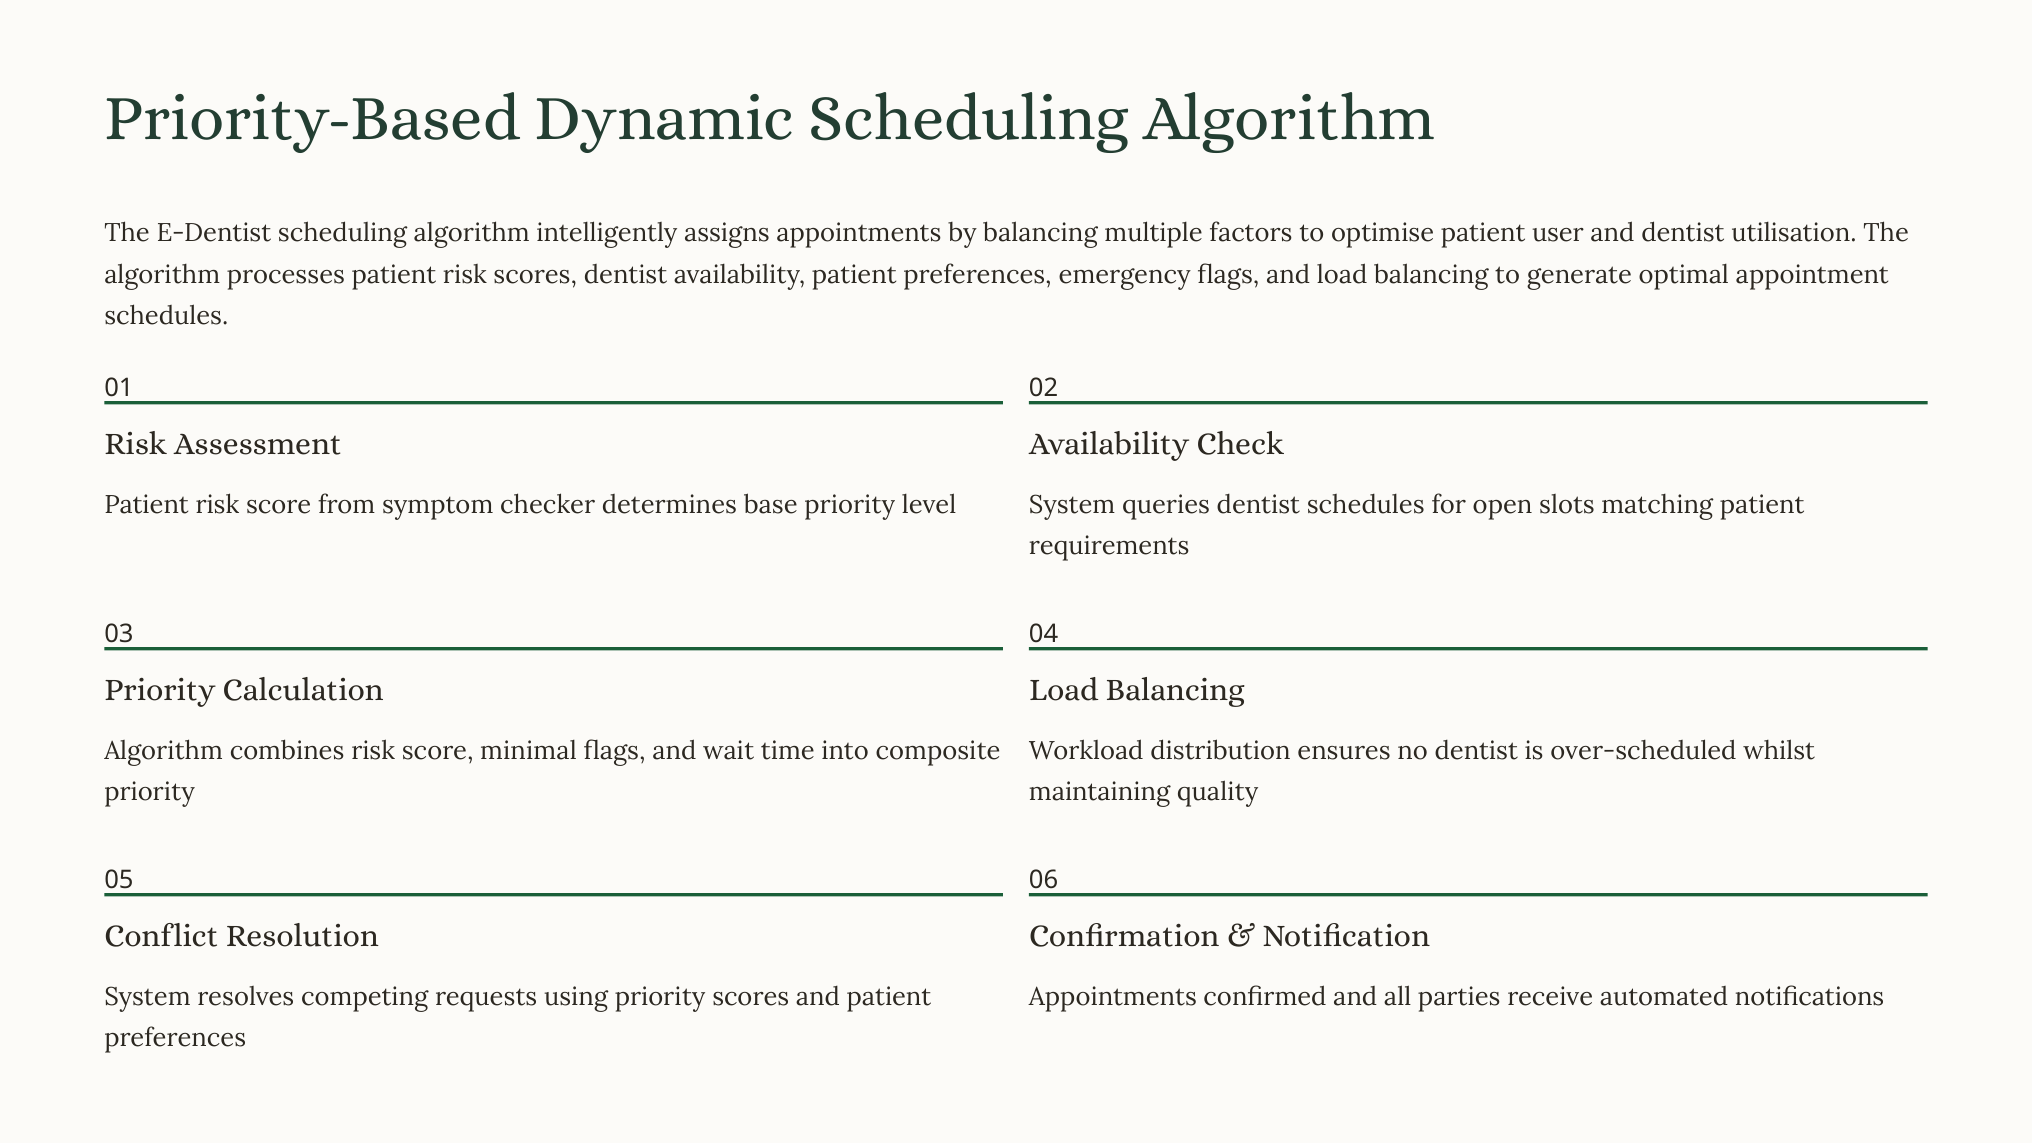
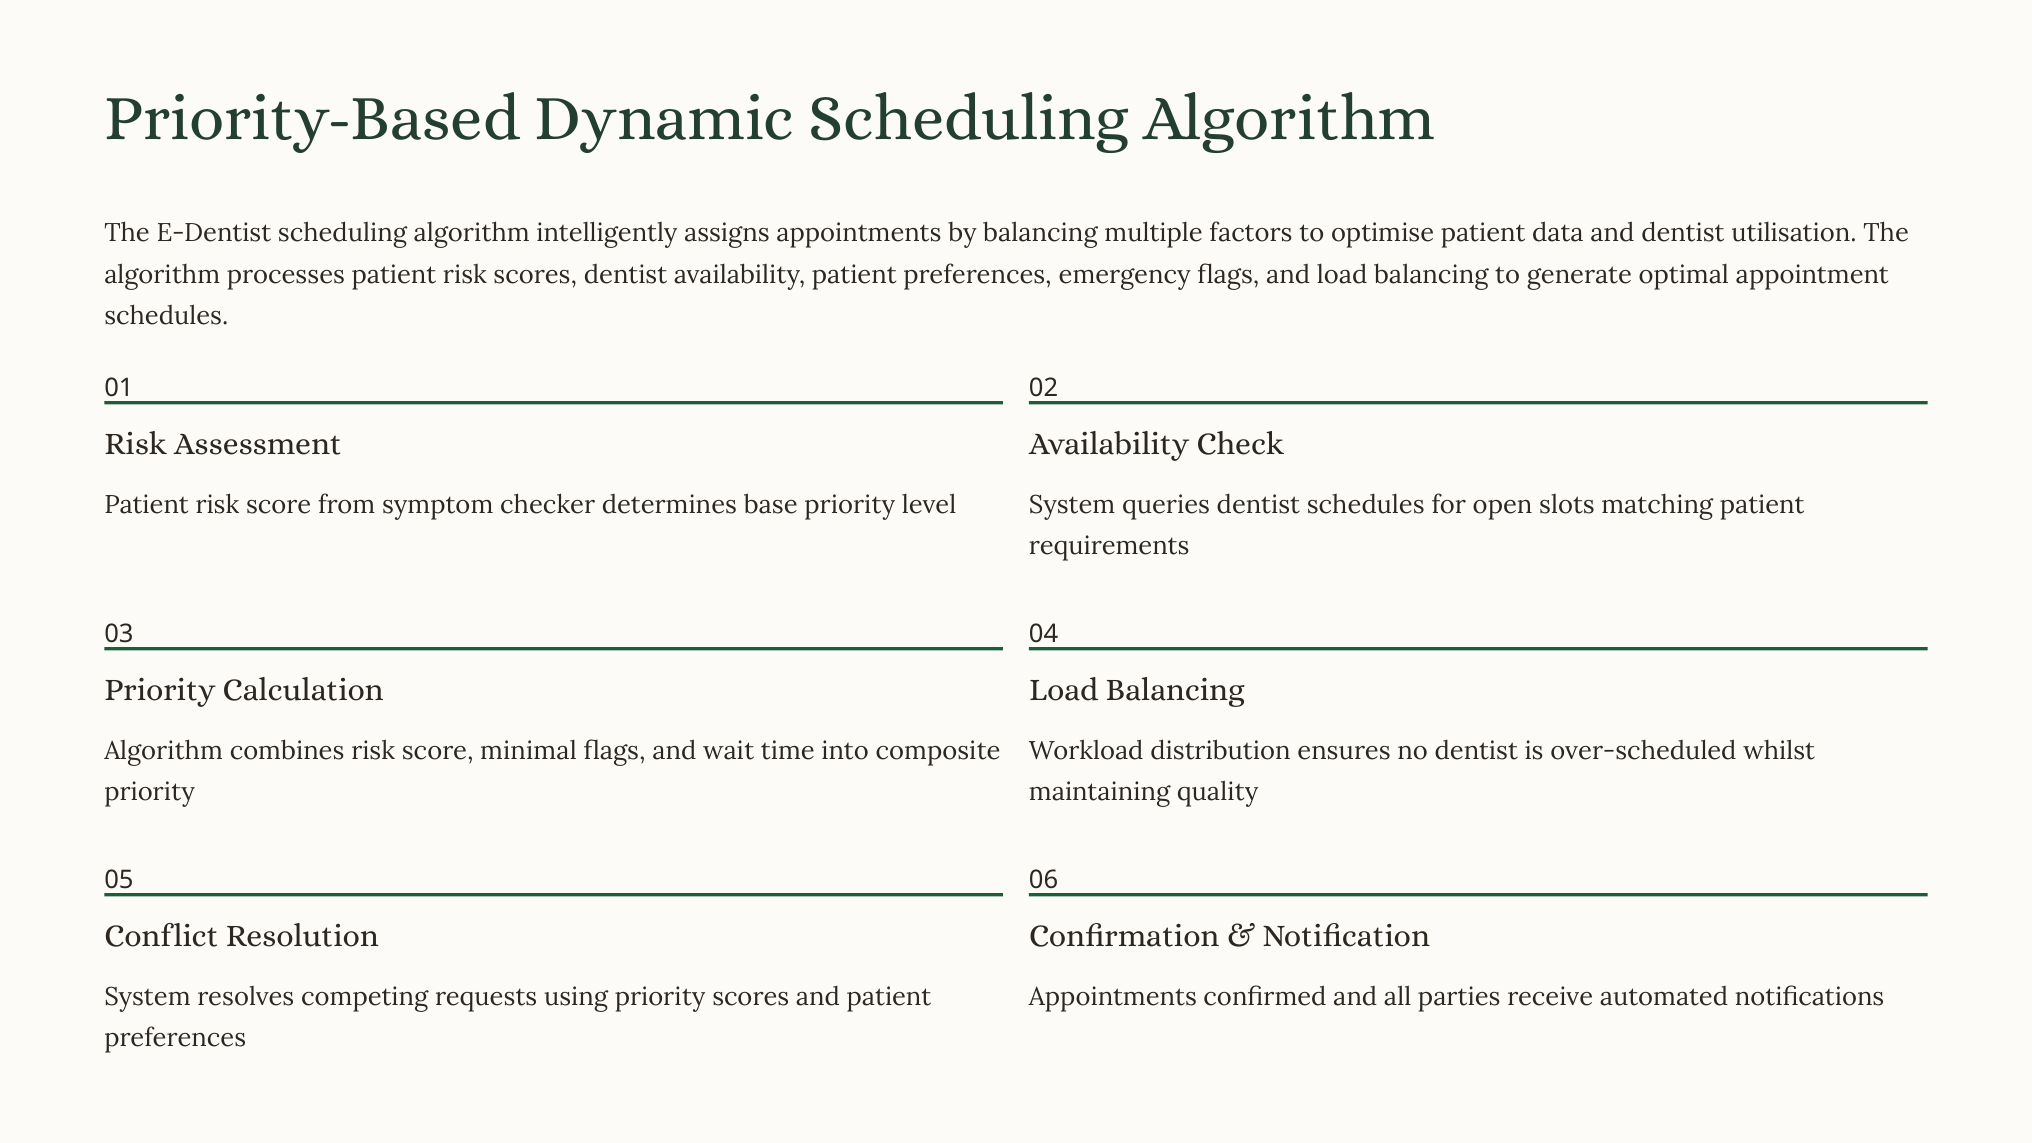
user: user -> data
